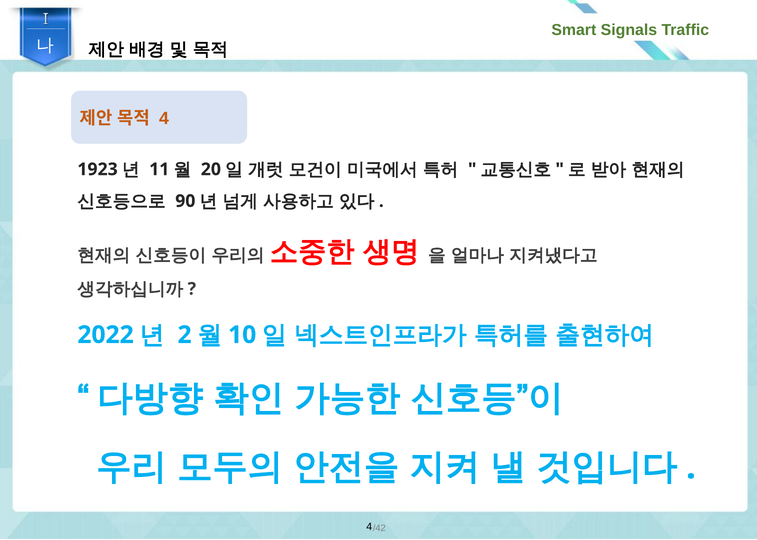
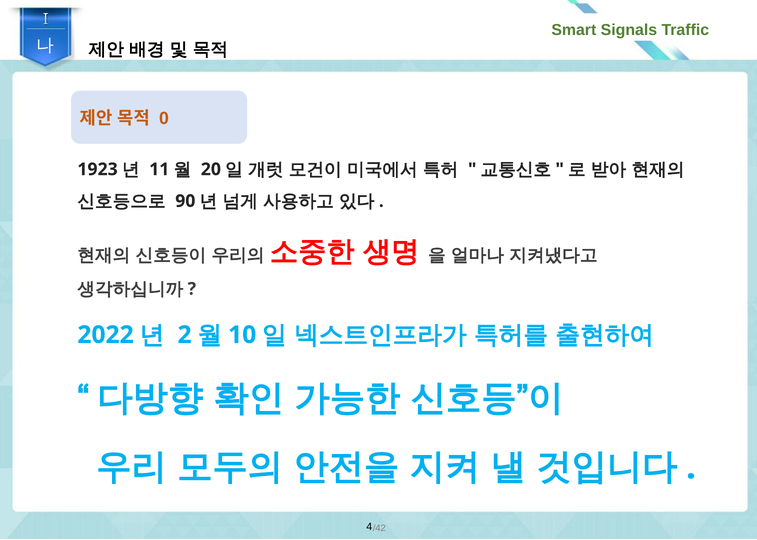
4 at (164, 118): 4 -> 0
